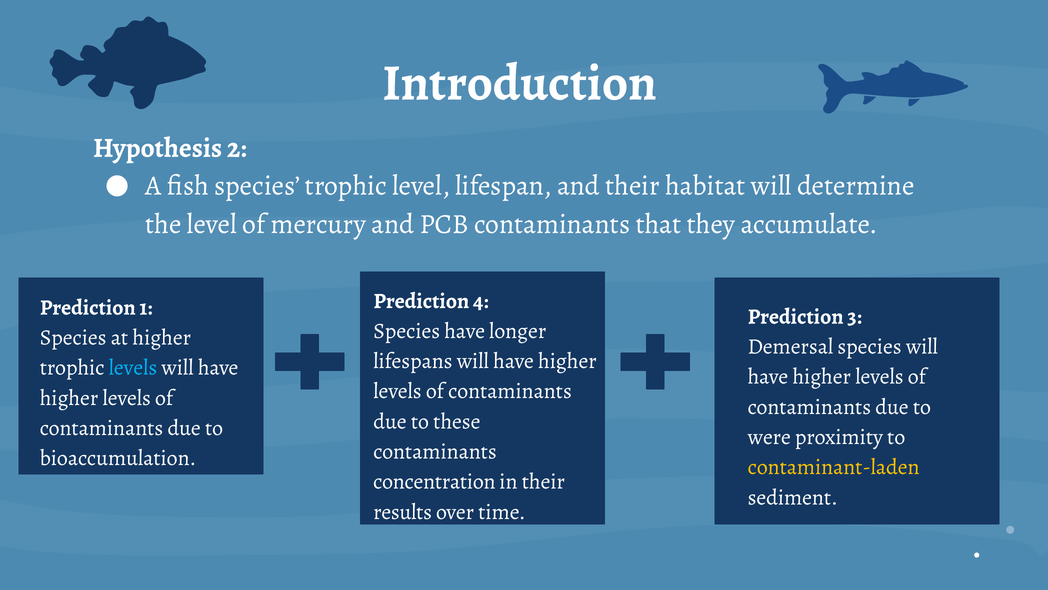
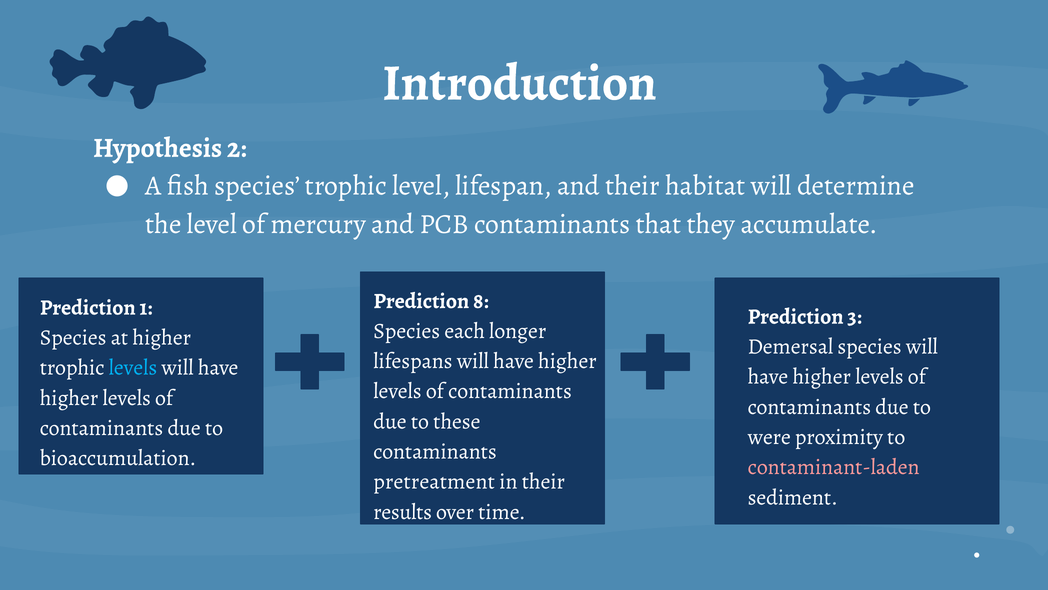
4: 4 -> 8
Species have: have -> each
contaminant-laden colour: yellow -> pink
concentration: concentration -> pretreatment
